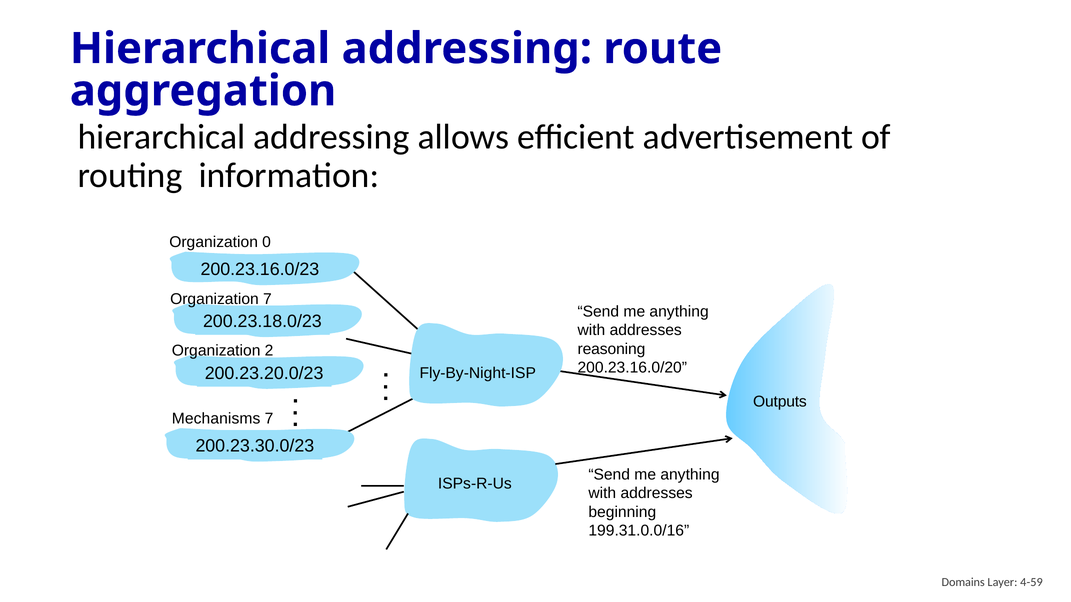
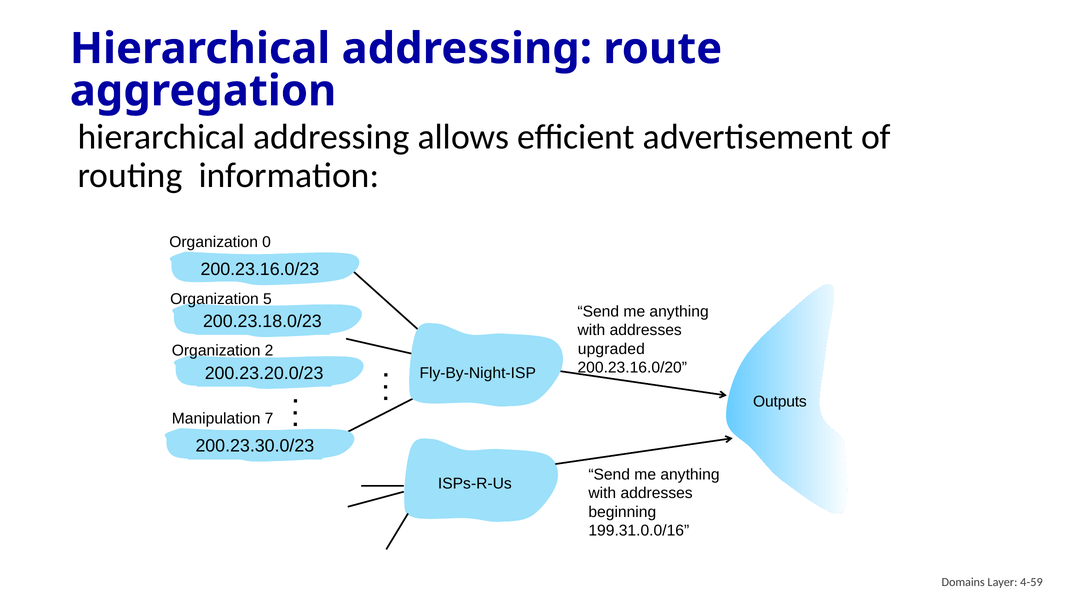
Organization 7: 7 -> 5
reasoning: reasoning -> upgraded
Mechanisms: Mechanisms -> Manipulation
